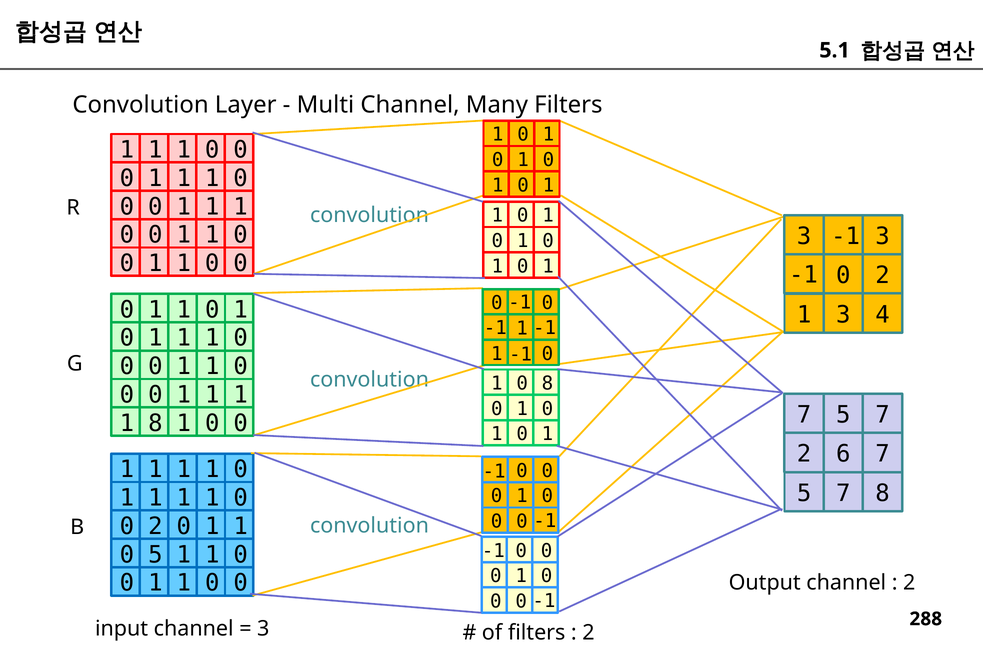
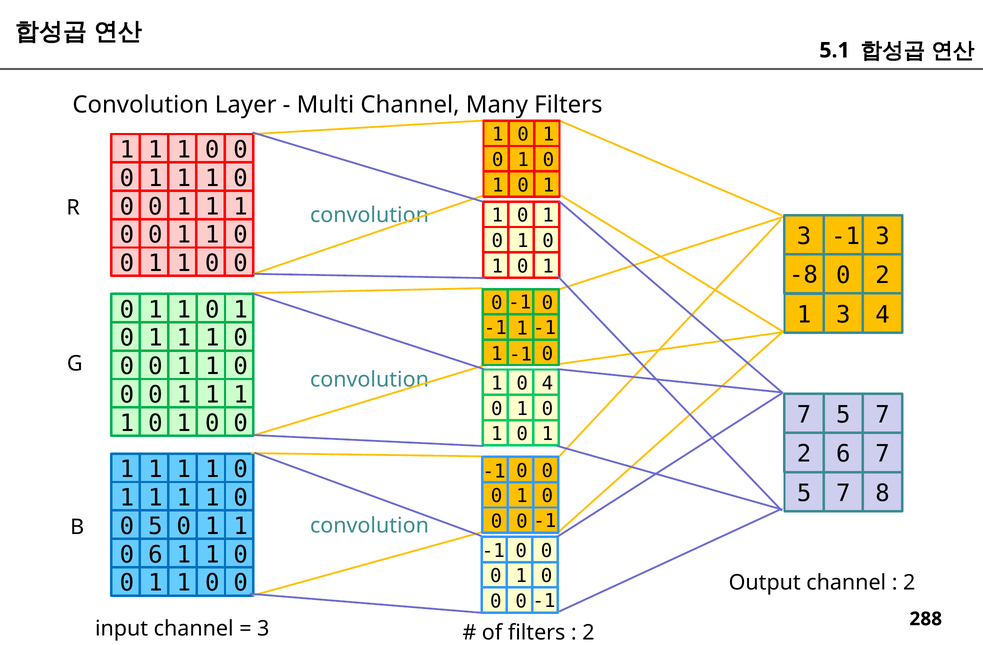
-1 at (803, 275): -1 -> -8
0 8: 8 -> 4
8 at (155, 424): 8 -> 0
2 at (155, 527): 2 -> 5
0 5: 5 -> 6
